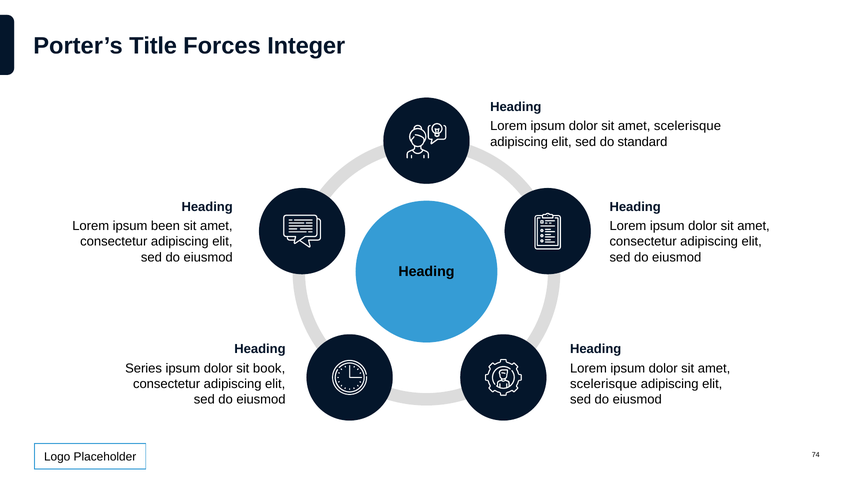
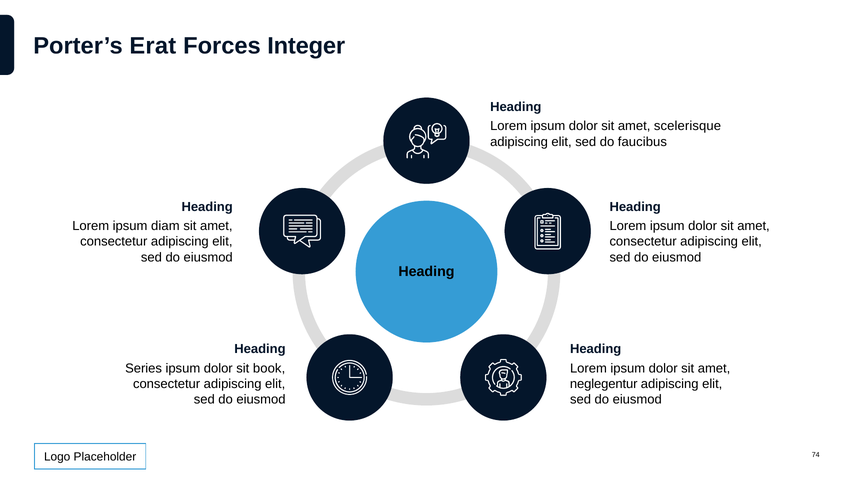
Title: Title -> Erat
standard: standard -> faucibus
been: been -> diam
scelerisque at (604, 384): scelerisque -> neglegentur
